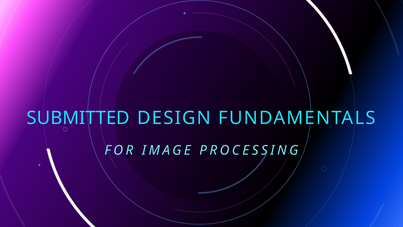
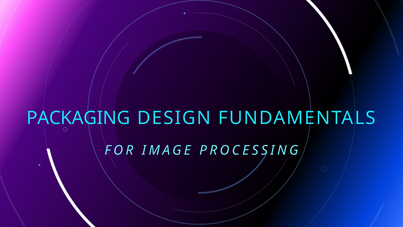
SUBMITTED: SUBMITTED -> PACKAGING
